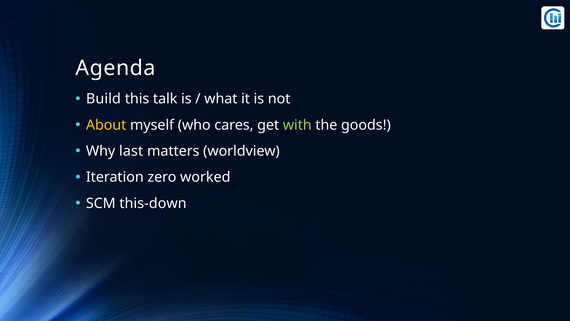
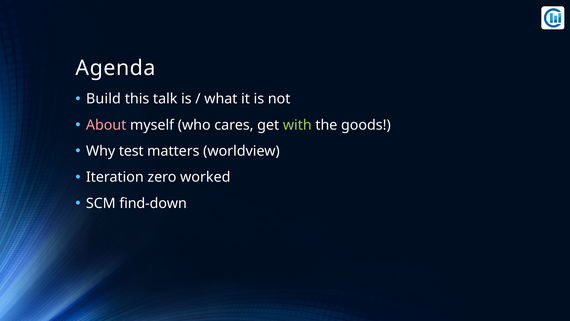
About colour: yellow -> pink
last: last -> test
this-down: this-down -> find-down
